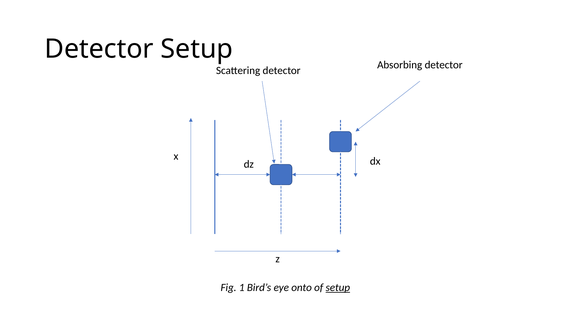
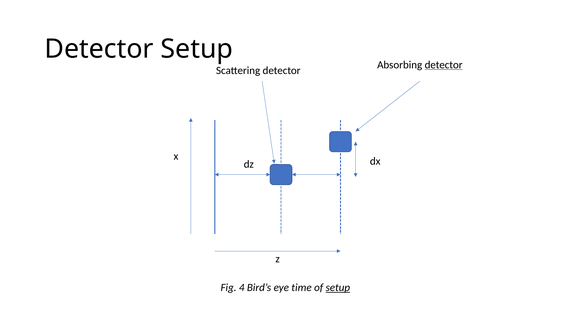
detector at (444, 65) underline: none -> present
1: 1 -> 4
onto: onto -> time
